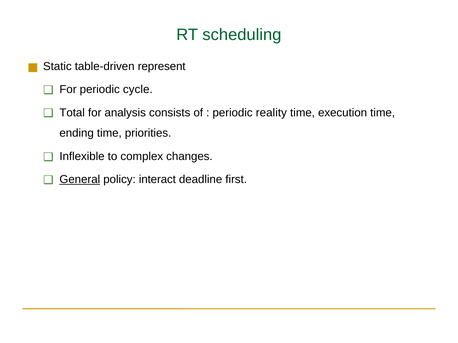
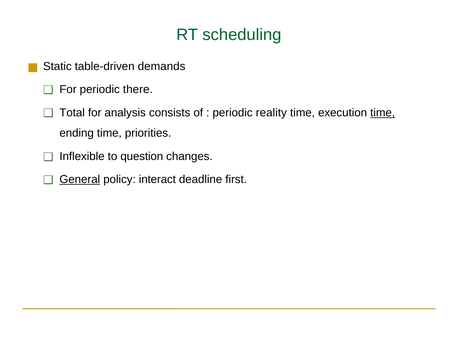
represent: represent -> demands
cycle: cycle -> there
time at (383, 113) underline: none -> present
complex: complex -> question
